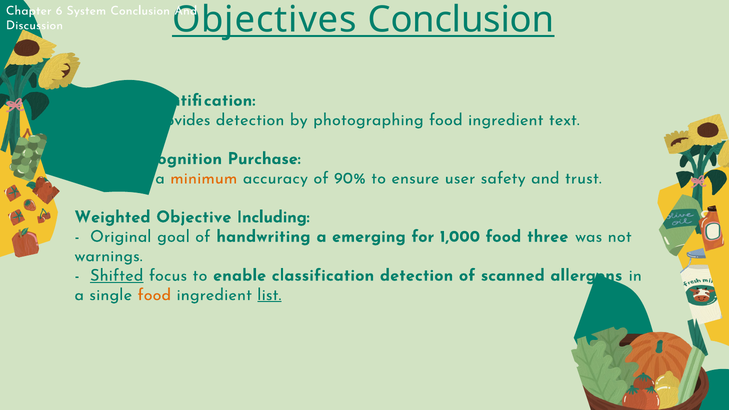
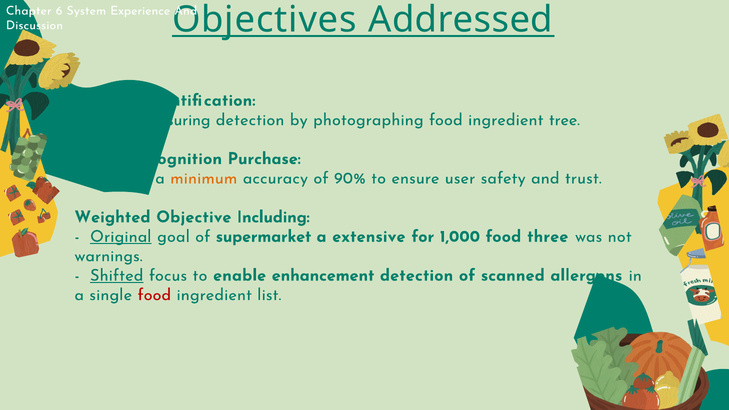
System Conclusion: Conclusion -> Experience
Conclusion at (461, 20): Conclusion -> Addressed
provides: provides -> ensuring
text: text -> tree
Original underline: none -> present
handwriting: handwriting -> supermarket
emerging: emerging -> extensive
classification: classification -> enhancement
food at (154, 295) colour: orange -> red
list underline: present -> none
